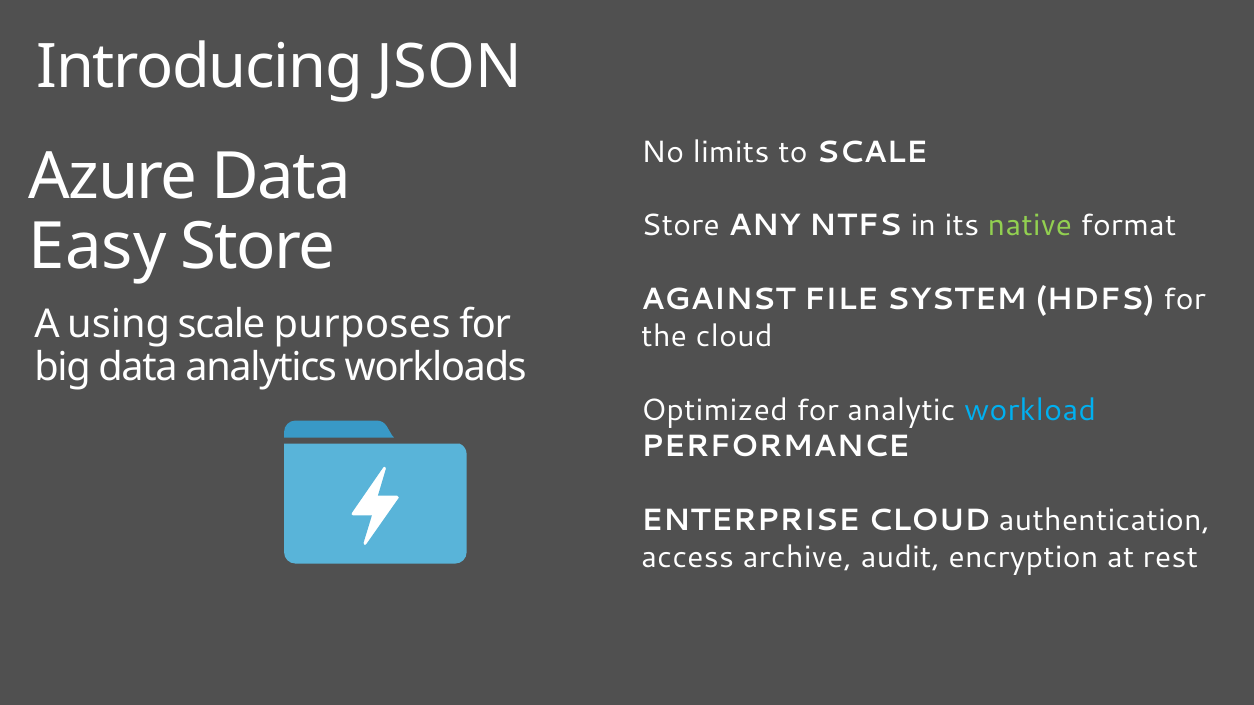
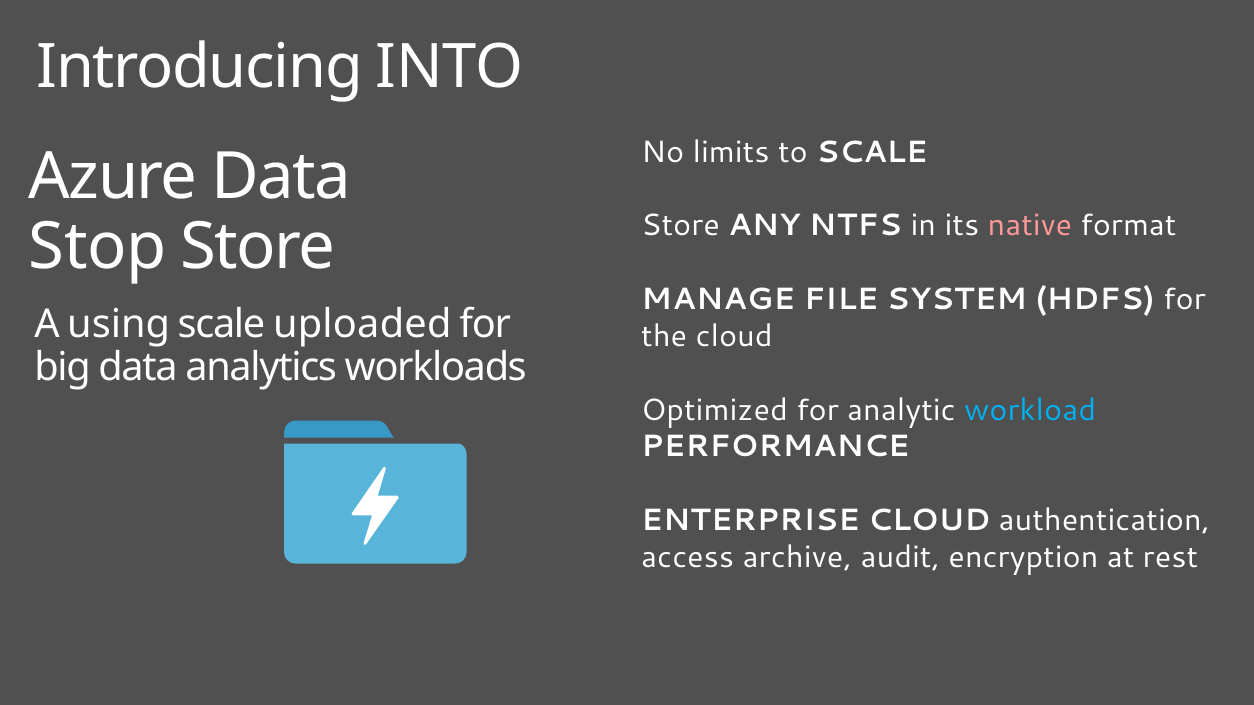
JSON: JSON -> INTO
native colour: light green -> pink
Easy: Easy -> Stop
AGAINST: AGAINST -> MANAGE
purposes: purposes -> uploaded
